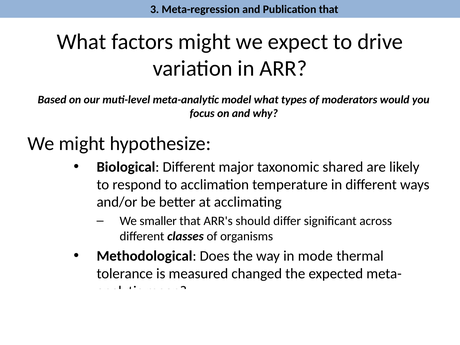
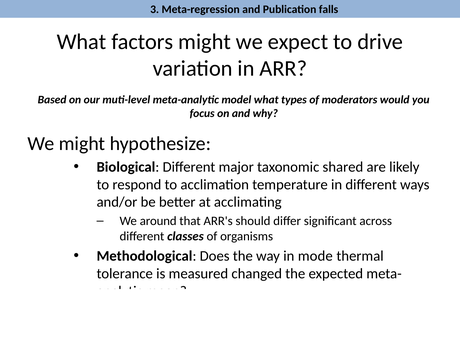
Publication that: that -> falls
smaller: smaller -> around
